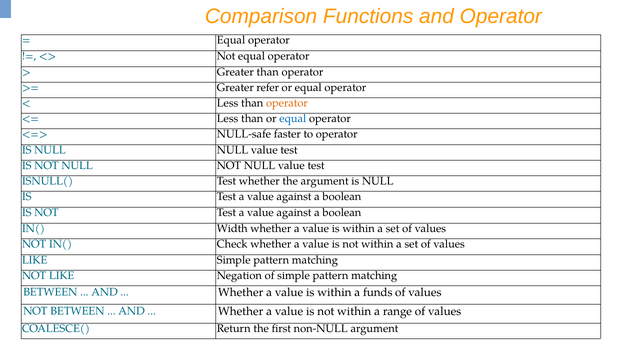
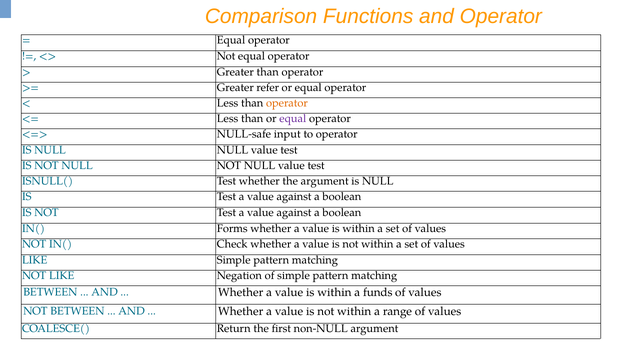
equal at (293, 118) colour: blue -> purple
faster: faster -> input
Width: Width -> Forms
